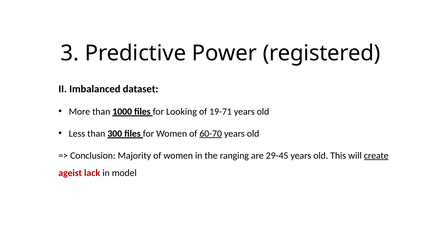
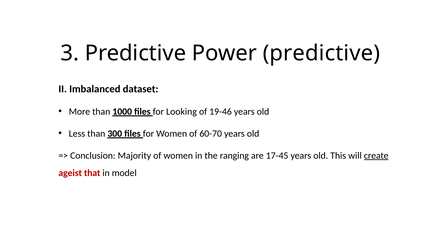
Power registered: registered -> predictive
19-71: 19-71 -> 19-46
60-70 underline: present -> none
29-45: 29-45 -> 17-45
lack: lack -> that
